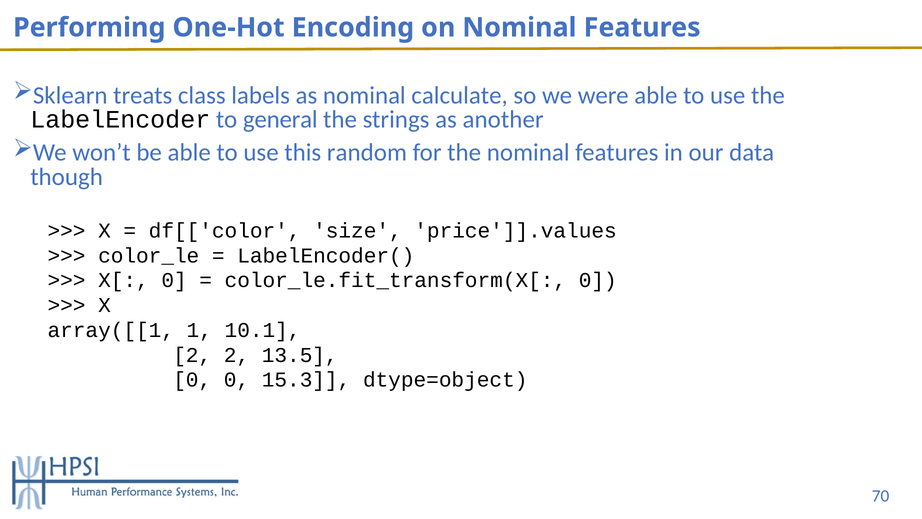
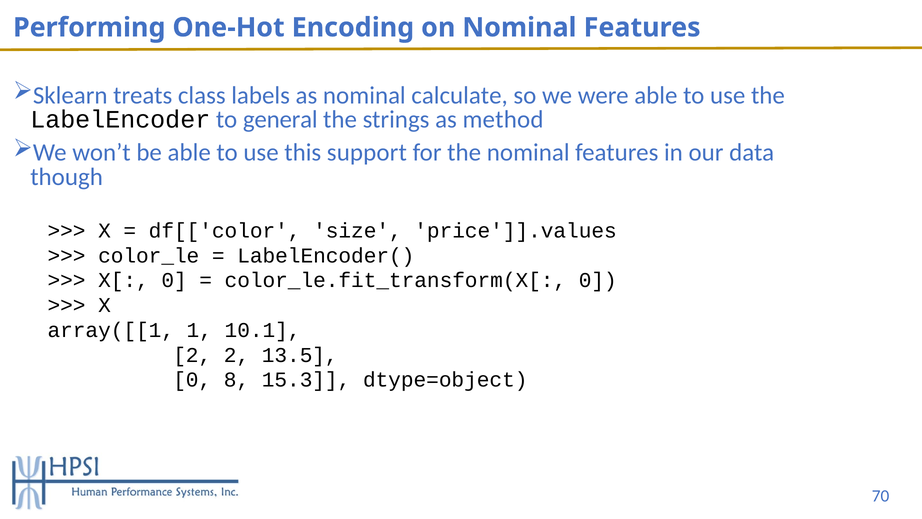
another: another -> method
random: random -> support
0 0: 0 -> 8
